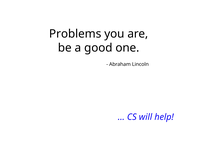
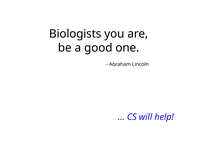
Problems: Problems -> Biologists
